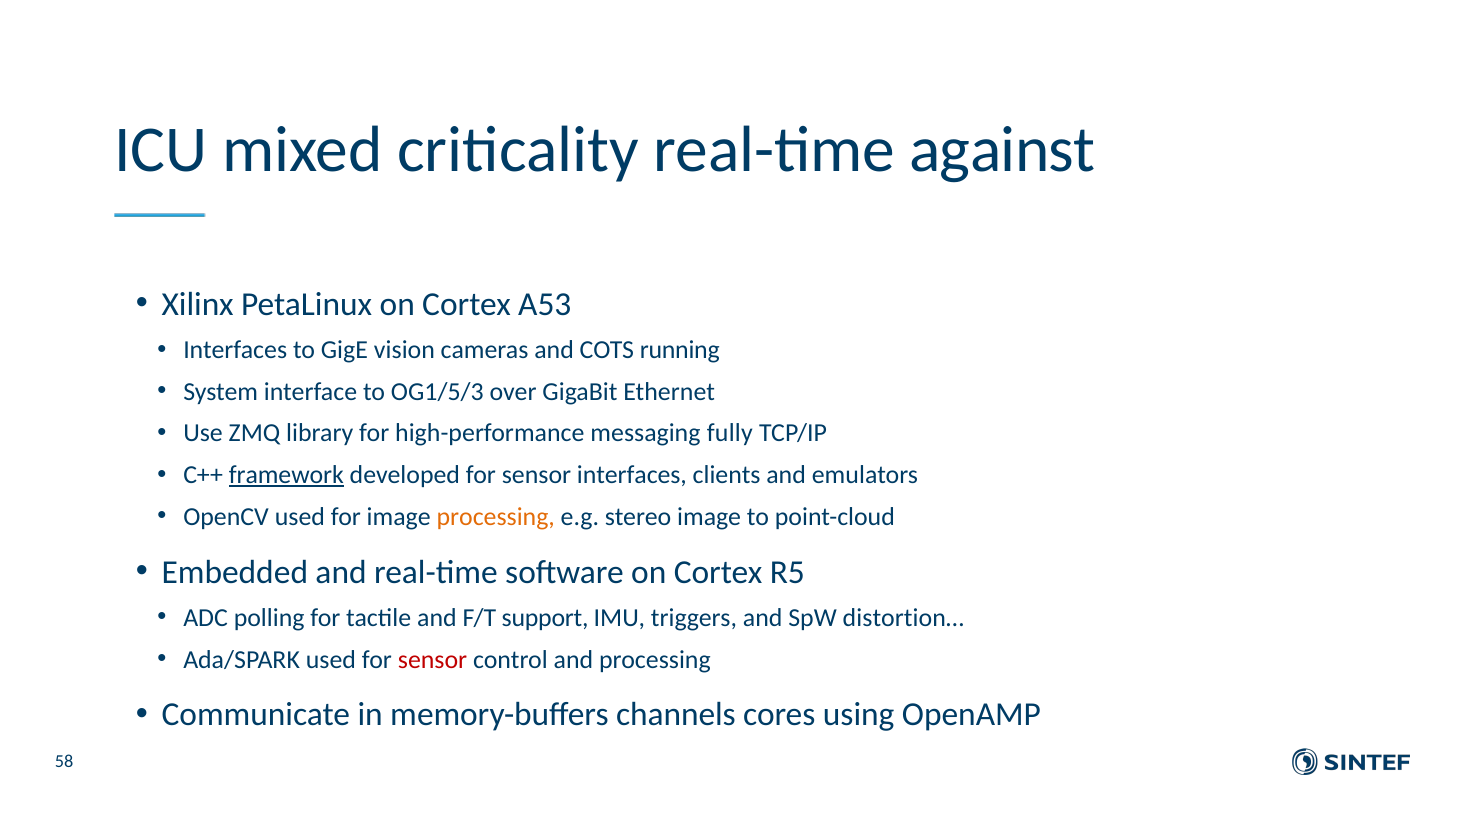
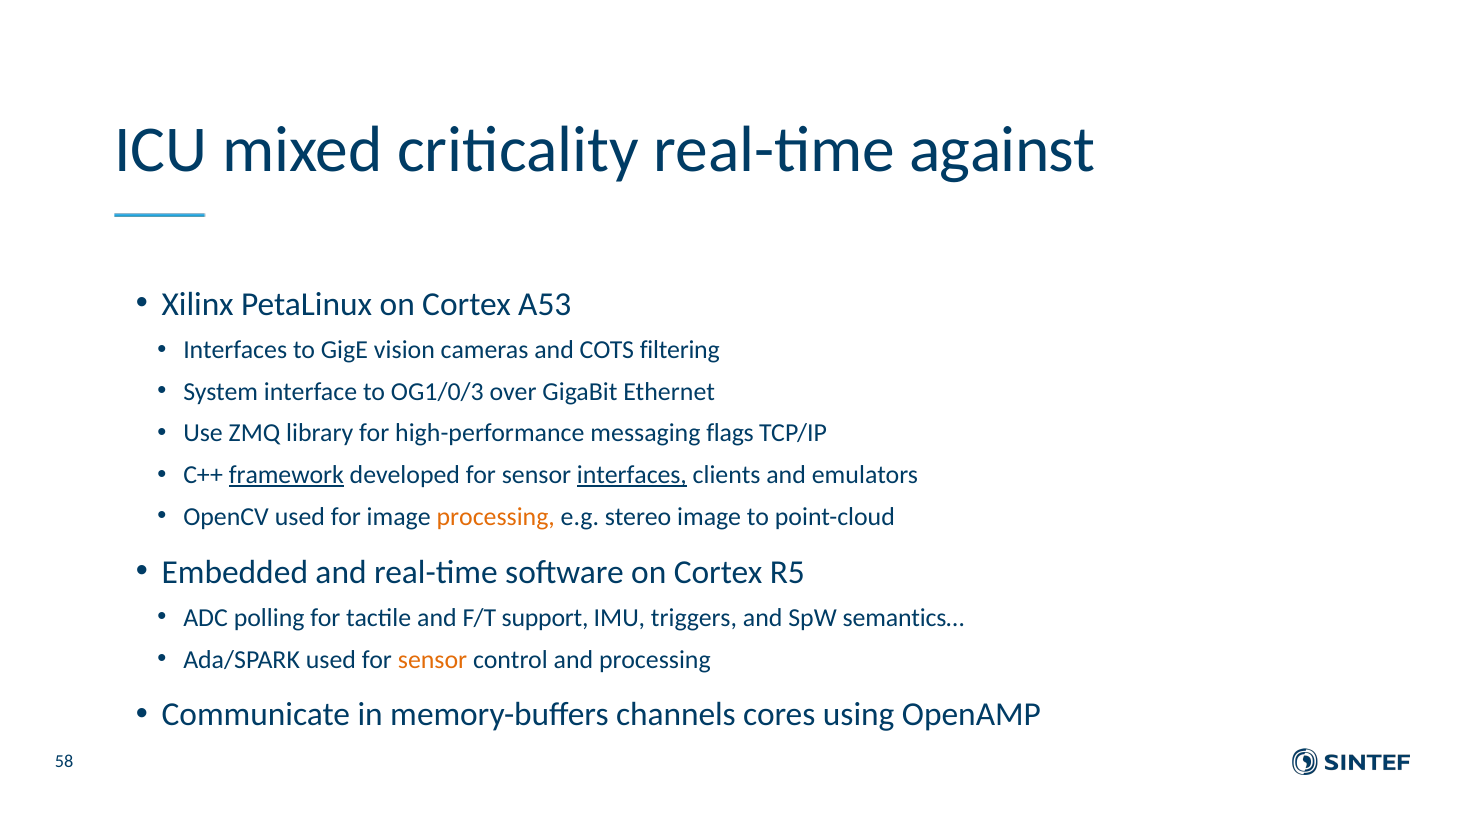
running: running -> filtering
OG1/5/3: OG1/5/3 -> OG1/0/3
fully: fully -> flags
interfaces at (632, 475) underline: none -> present
distortion…: distortion… -> semantics…
sensor at (433, 660) colour: red -> orange
